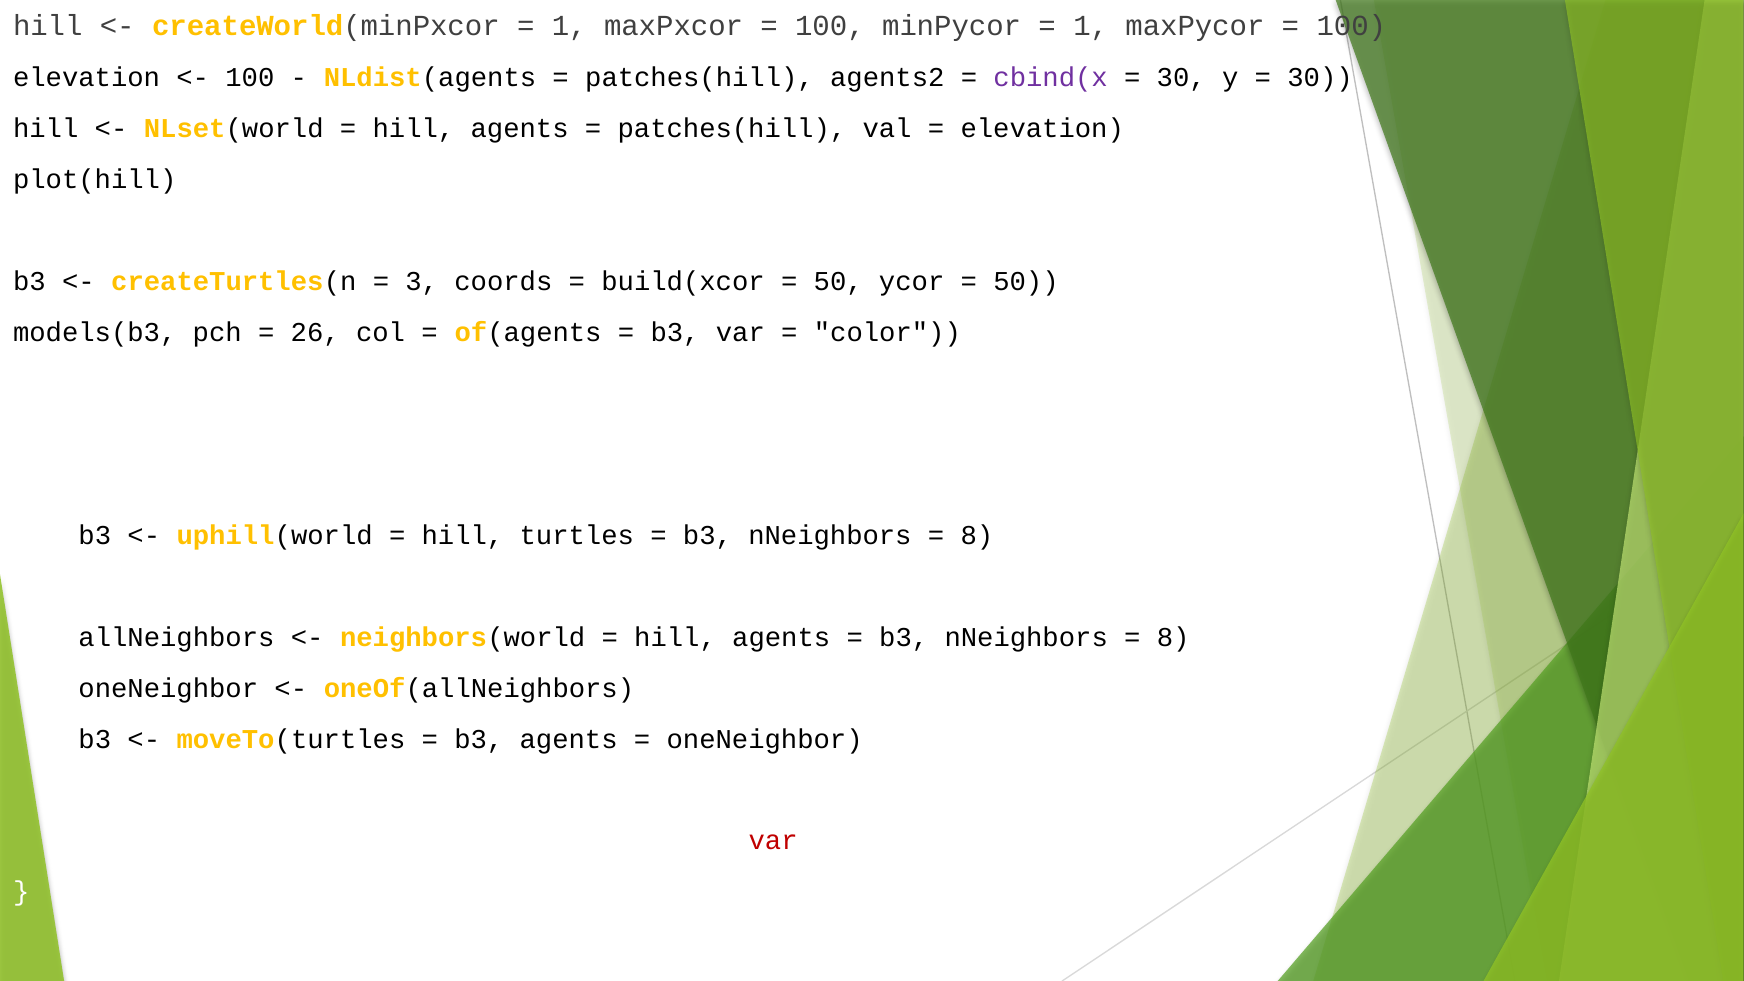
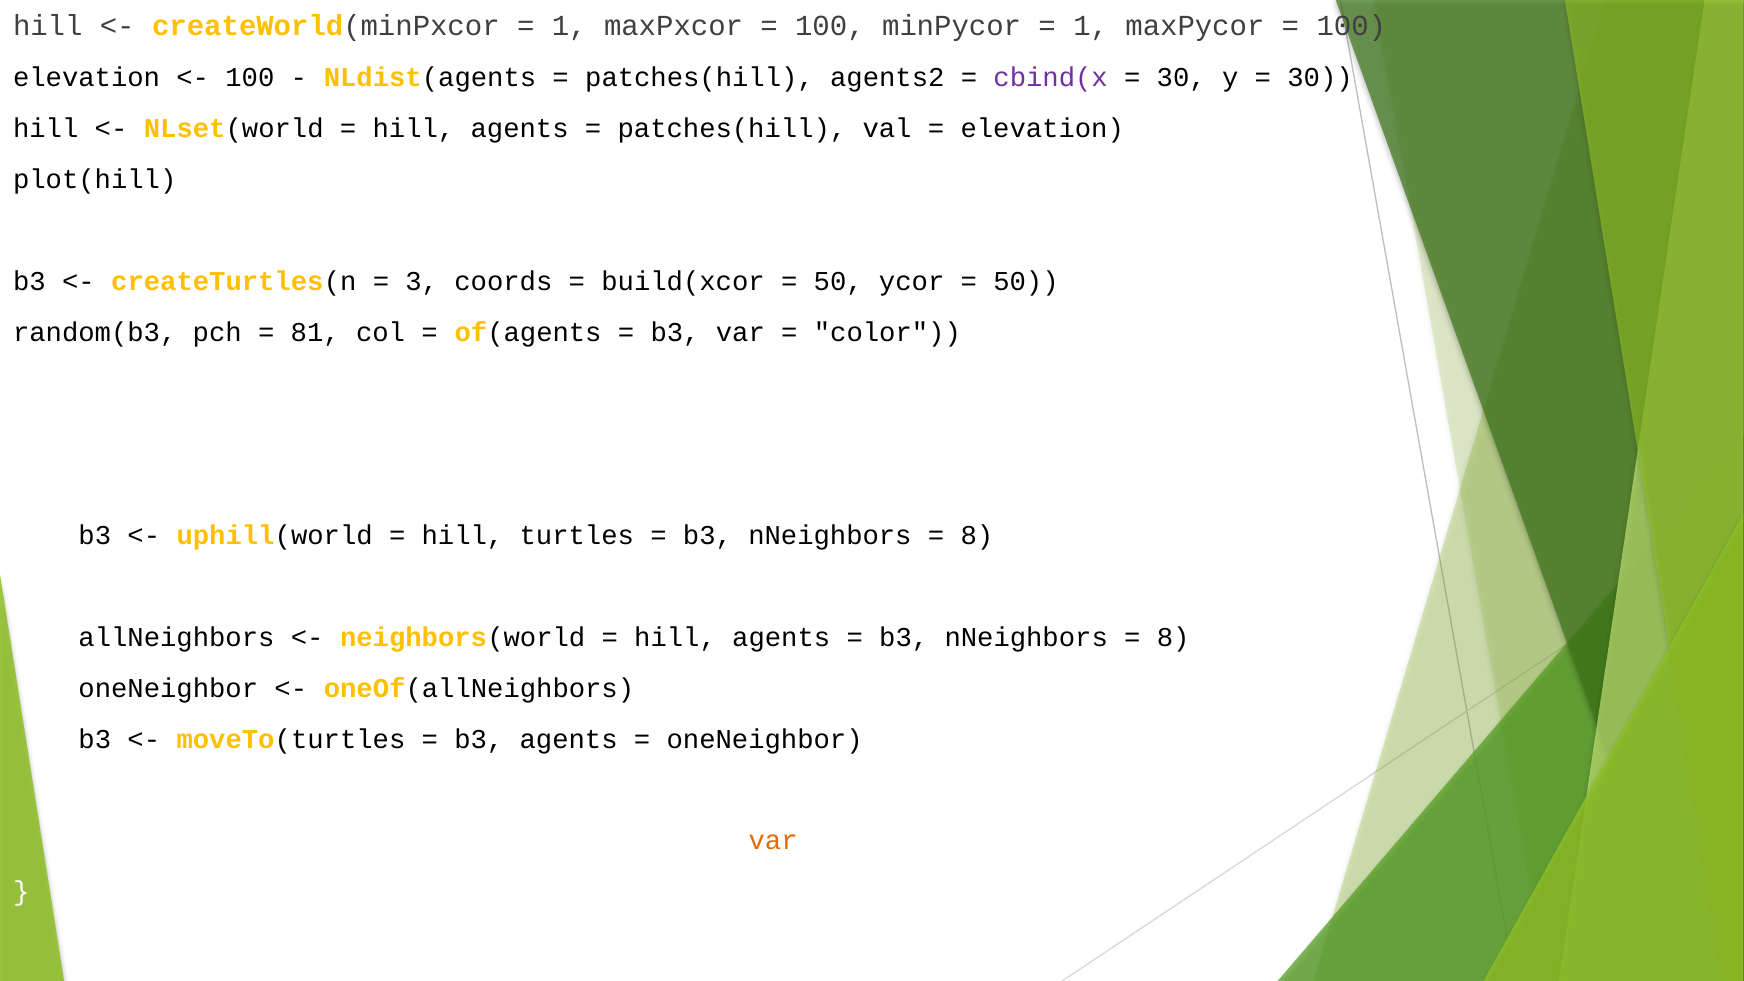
models(b3: models(b3 -> random(b3
26: 26 -> 81
var at (773, 841) colour: red -> orange
